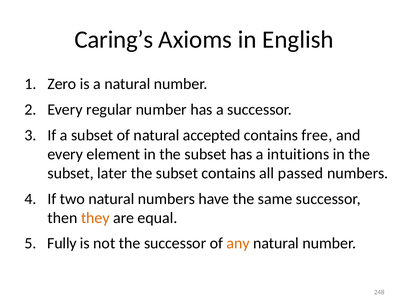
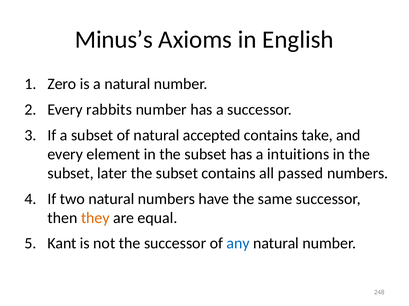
Caring’s: Caring’s -> Minus’s
regular: regular -> rabbits
free: free -> take
Fully: Fully -> Kant
any colour: orange -> blue
